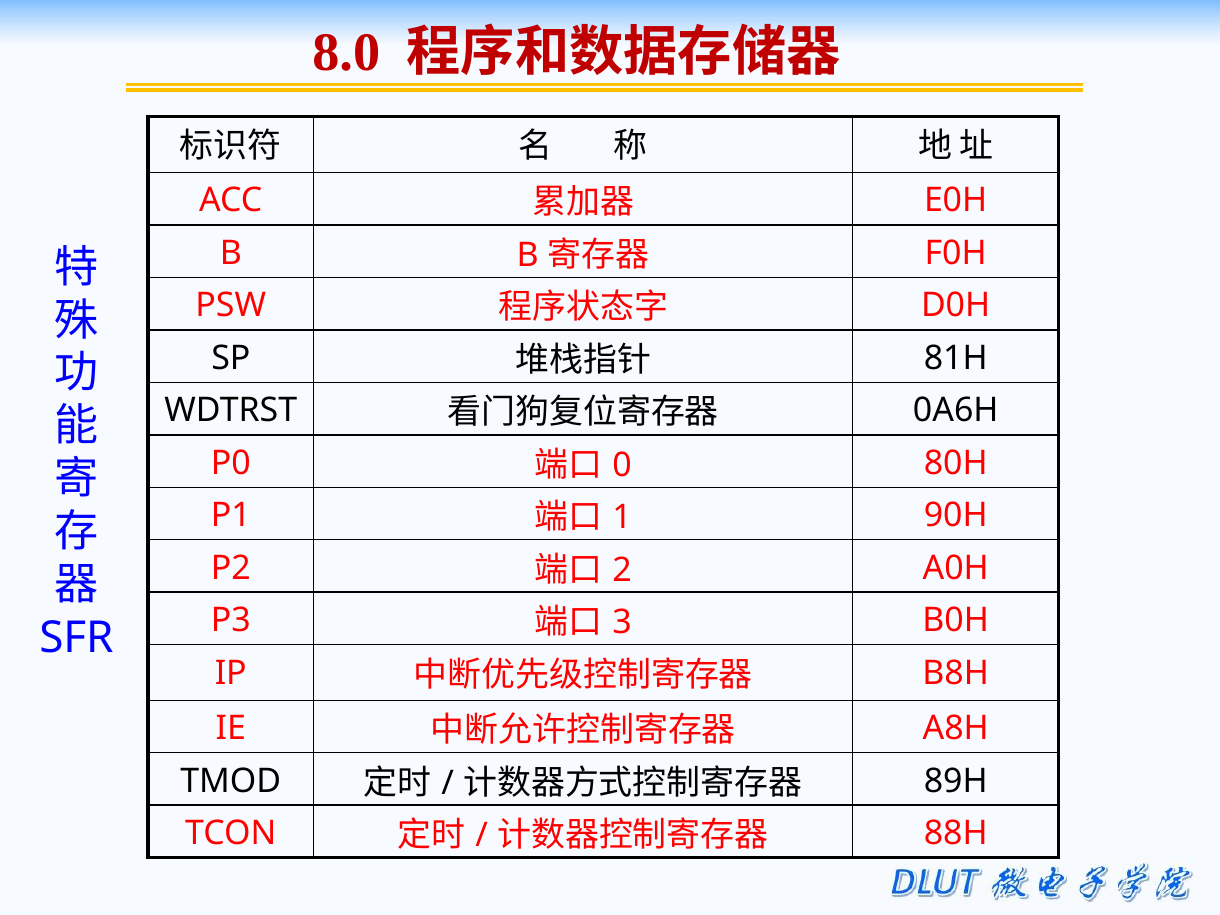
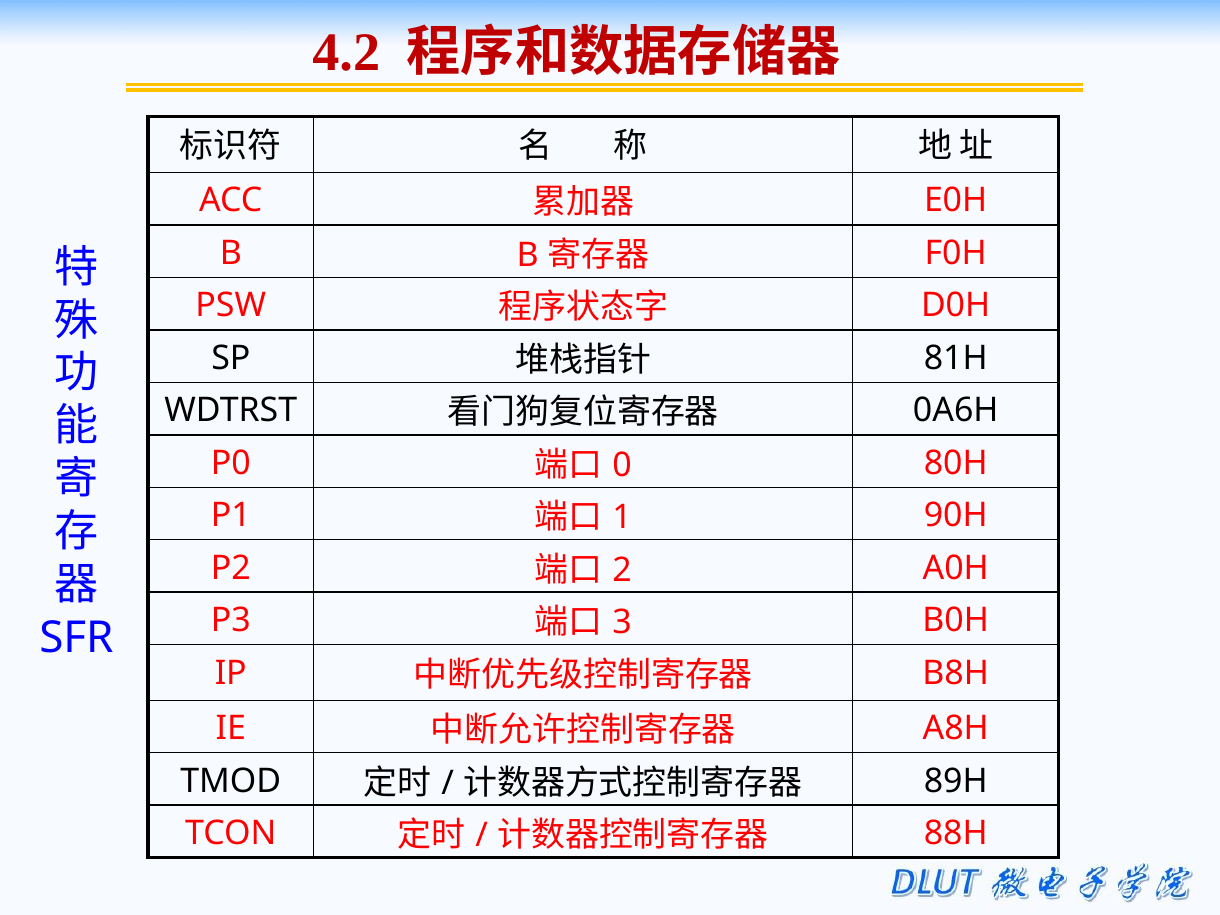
8.0: 8.0 -> 4.2
